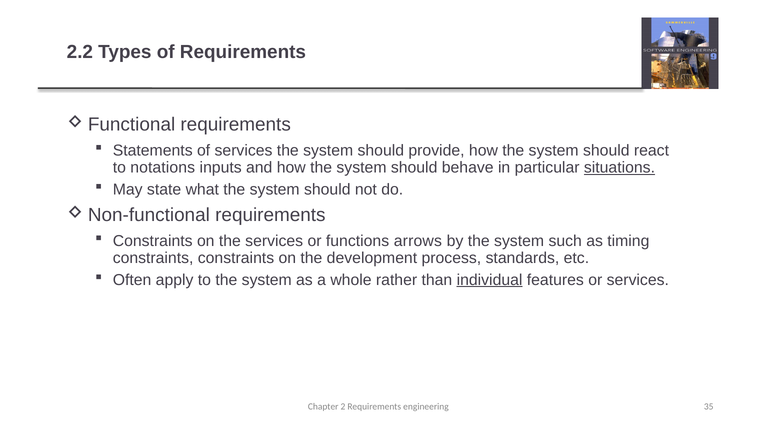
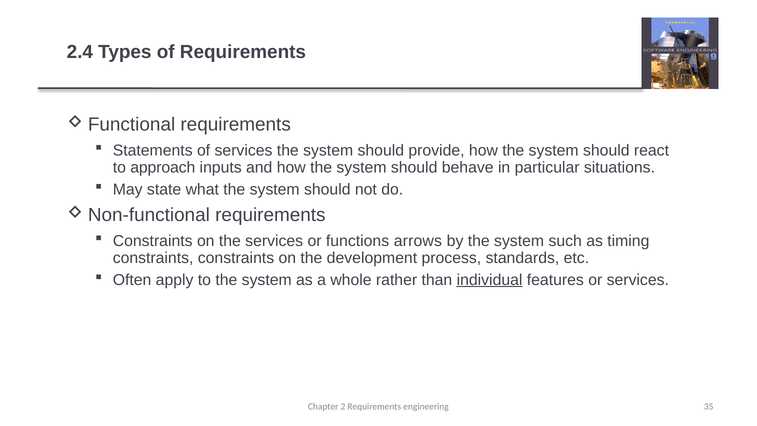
2.2: 2.2 -> 2.4
notations: notations -> approach
situations underline: present -> none
